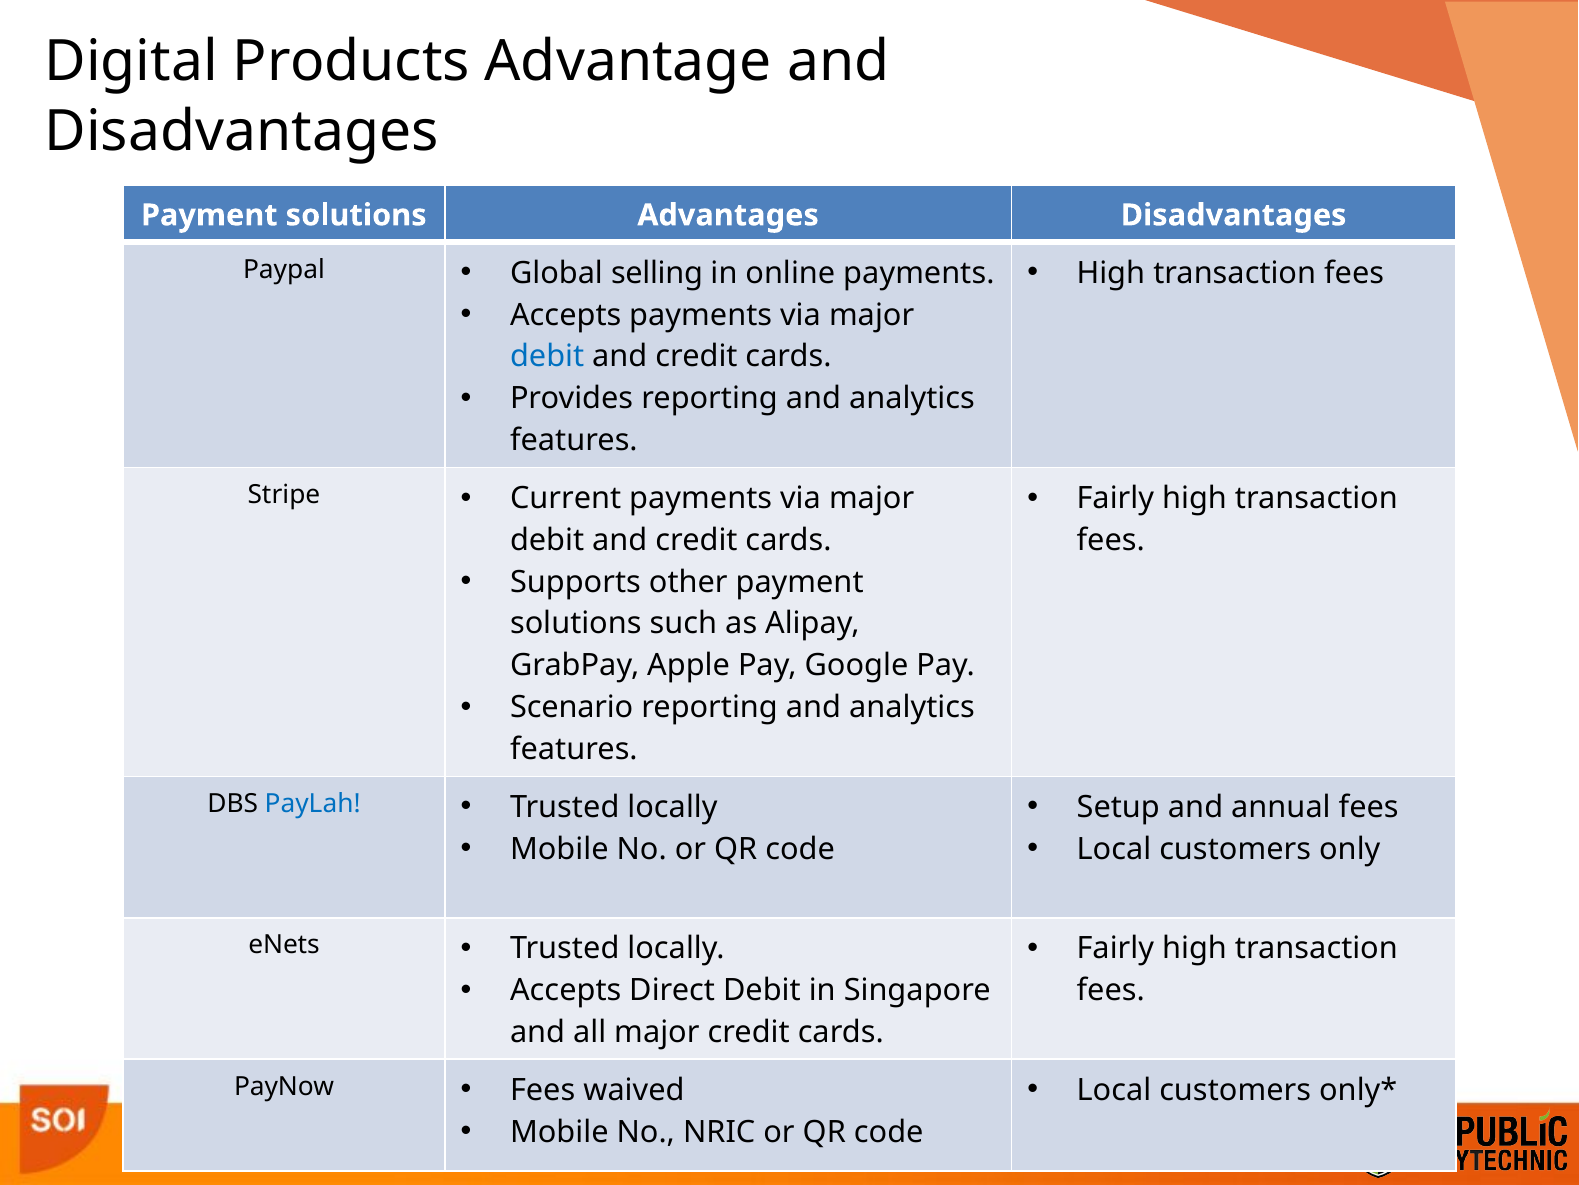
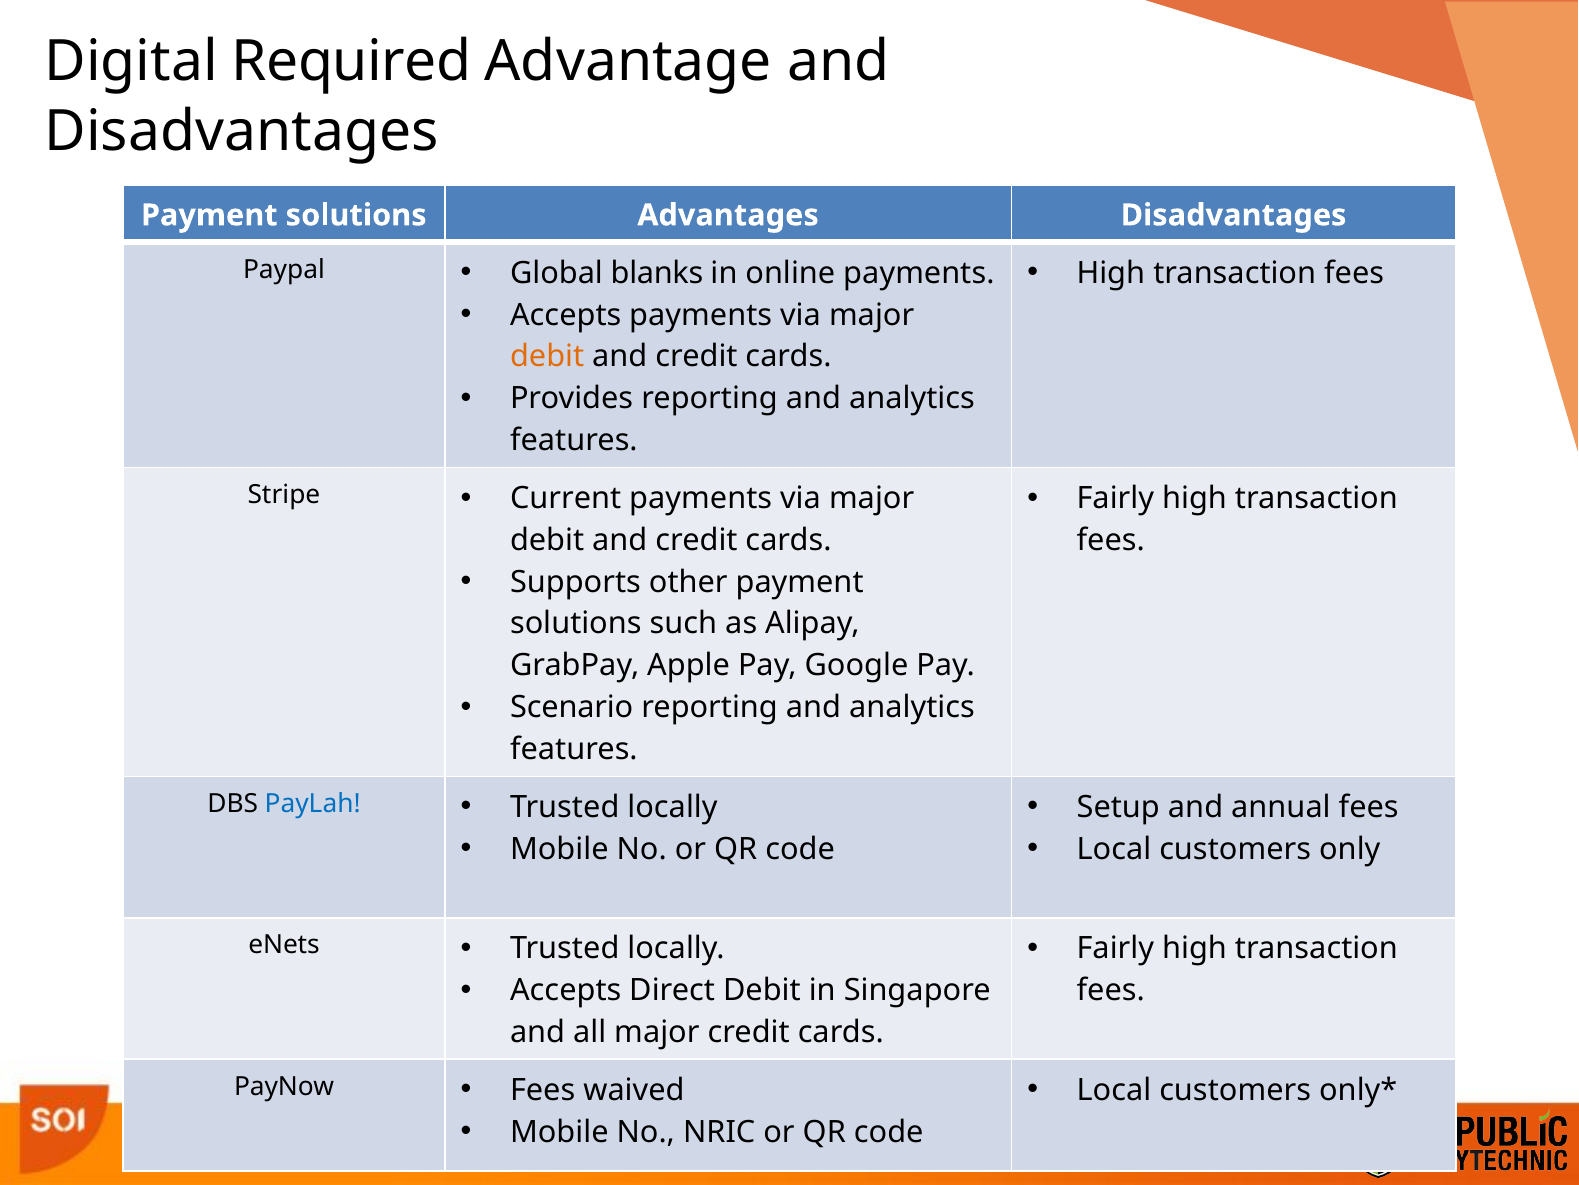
Products: Products -> Required
selling: selling -> blanks
debit at (547, 357) colour: blue -> orange
